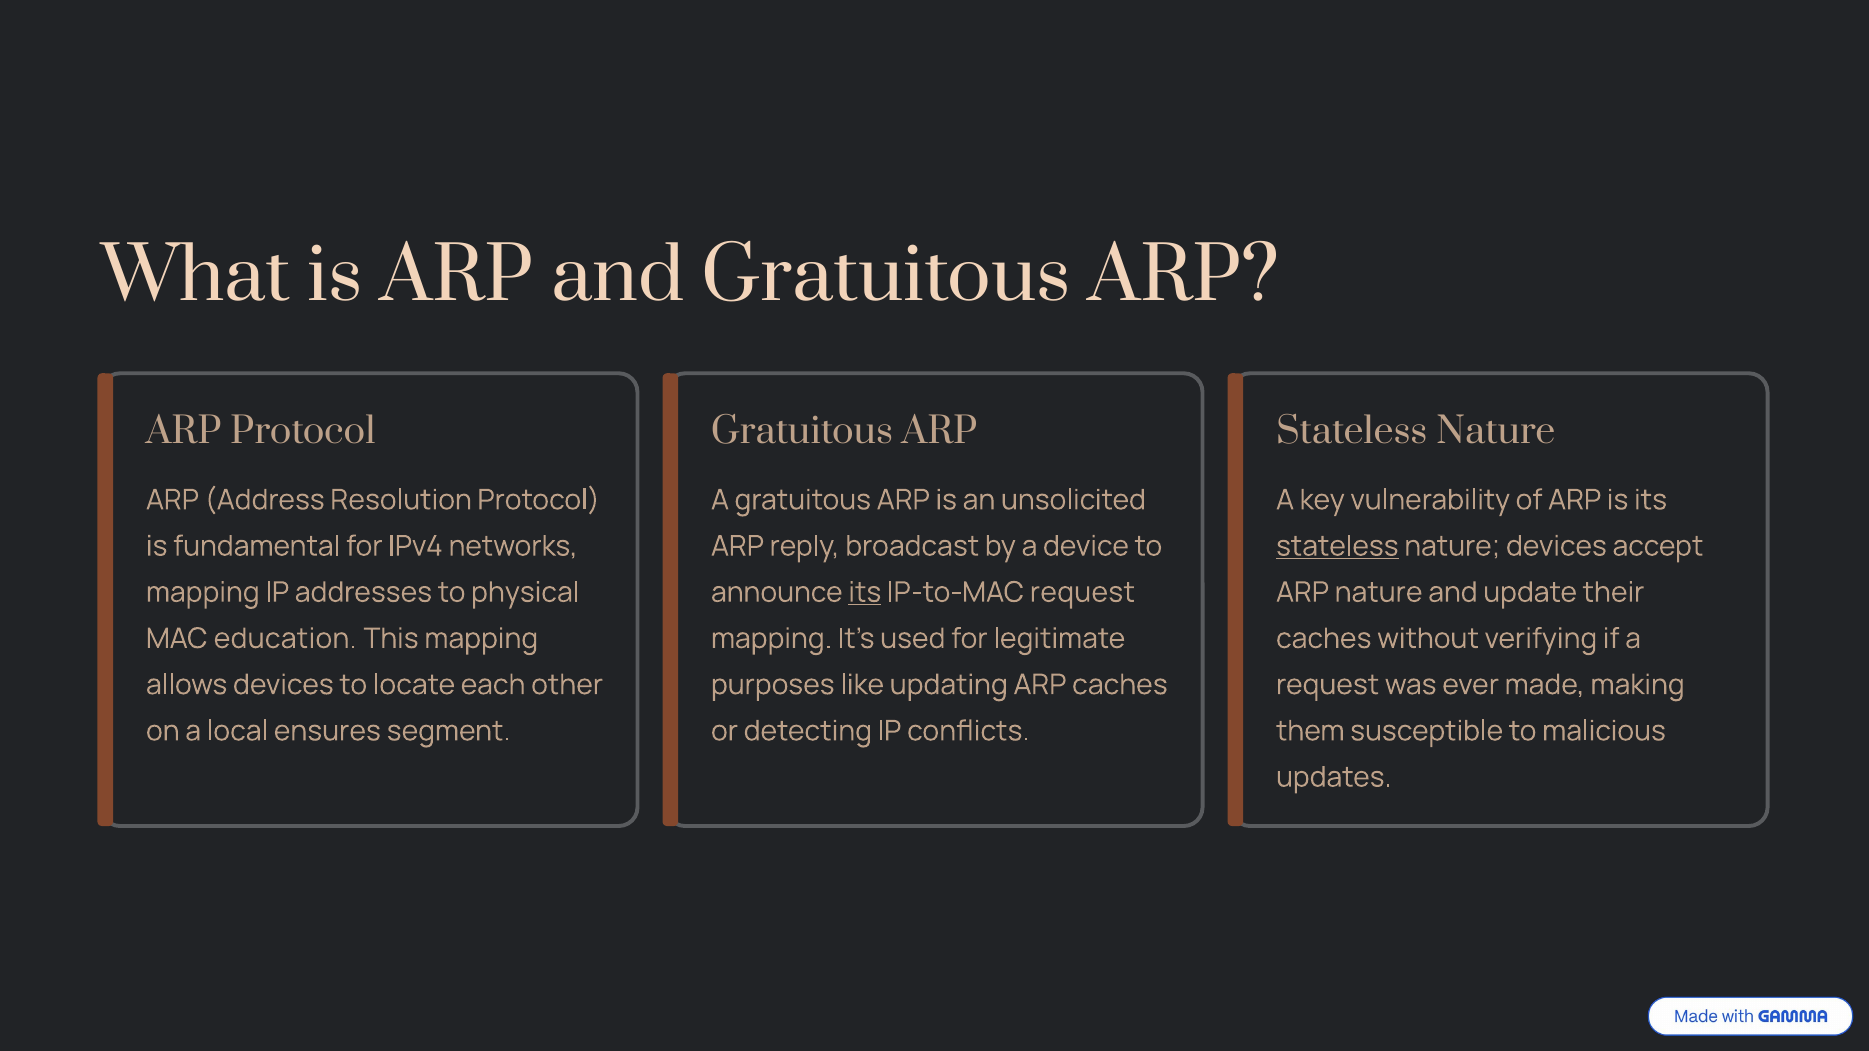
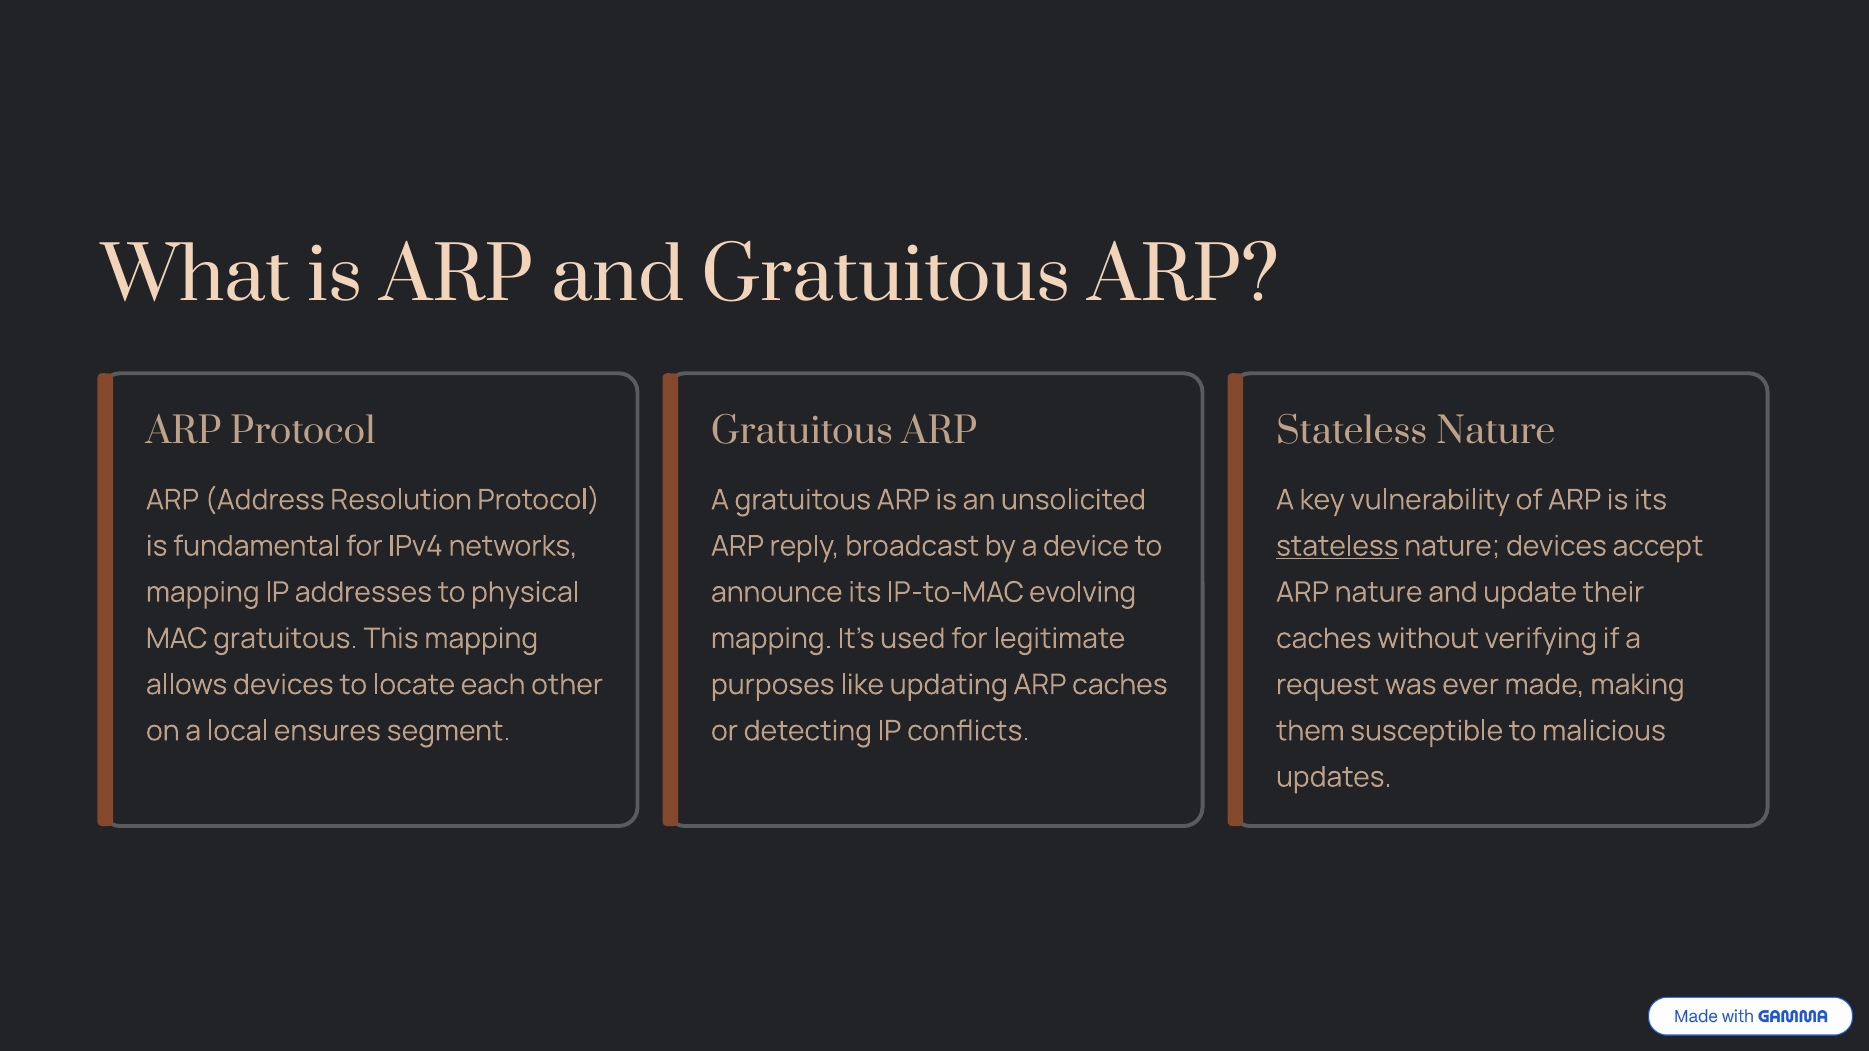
its at (865, 593) underline: present -> none
IP-to-MAC request: request -> evolving
MAC education: education -> gratuitous
